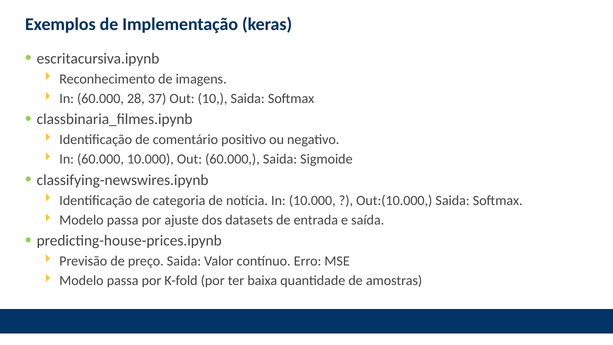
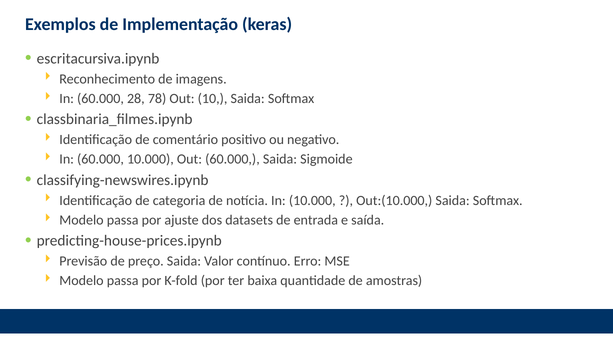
37: 37 -> 78
